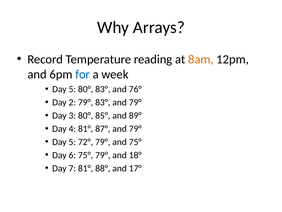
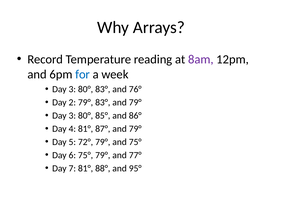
8am colour: orange -> purple
5 at (72, 89): 5 -> 3
89°: 89° -> 86°
18°: 18° -> 77°
17°: 17° -> 95°
